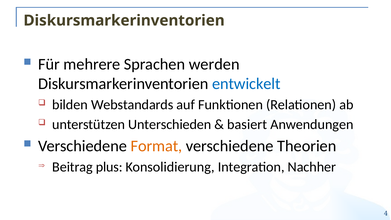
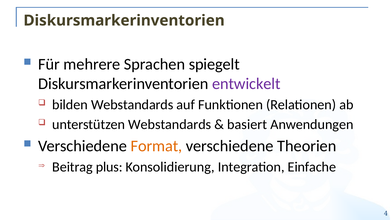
werden: werden -> spiegelt
entwickelt colour: blue -> purple
unterstützen Unterschieden: Unterschieden -> Webstandards
Nachher: Nachher -> Einfache
